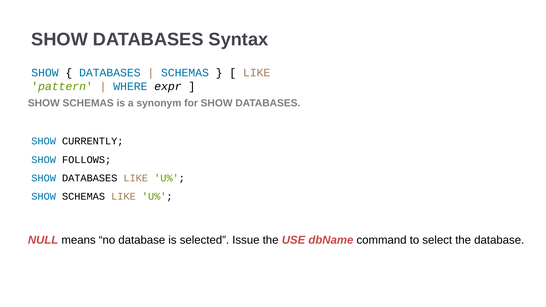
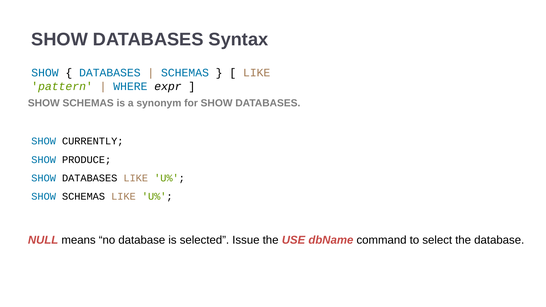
FOLLOWS: FOLLOWS -> PRODUCE
